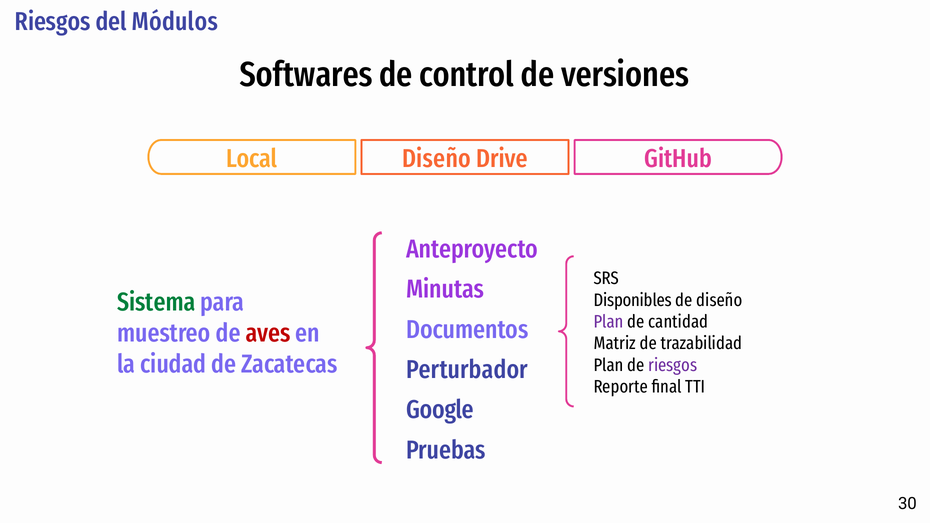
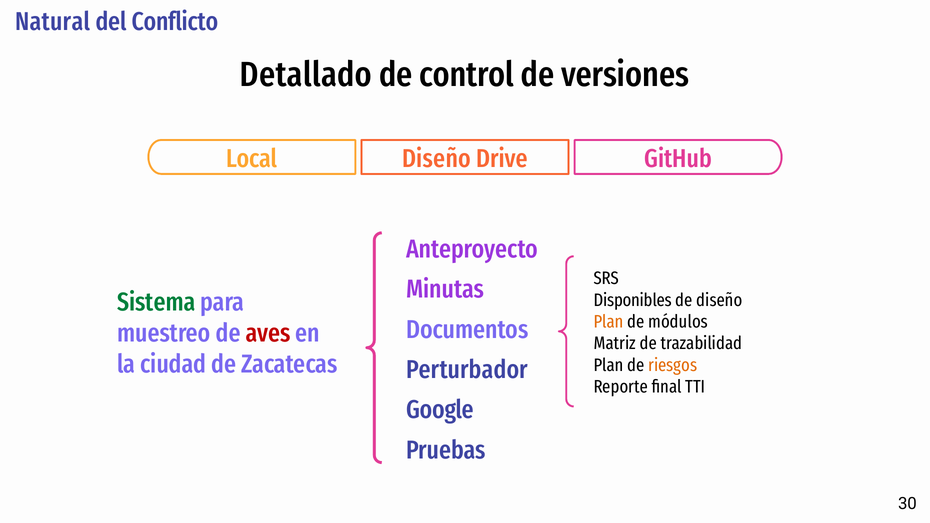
Riesgos at (53, 22): Riesgos -> Natural
Módulos: Módulos -> Conflicto
Softwares: Softwares -> Detallado
Plan at (609, 322) colour: purple -> orange
cantidad: cantidad -> módulos
riesgos at (673, 365) colour: purple -> orange
